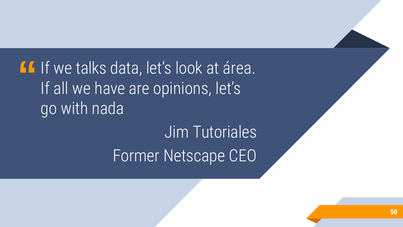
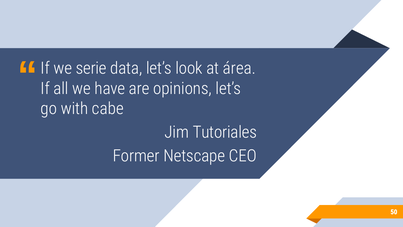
talks: talks -> serie
nada: nada -> cabe
